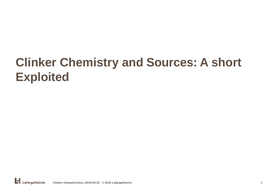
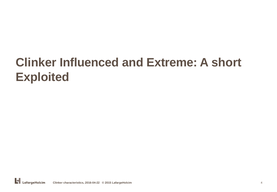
Chemistry: Chemistry -> Influenced
Sources: Sources -> Extreme
